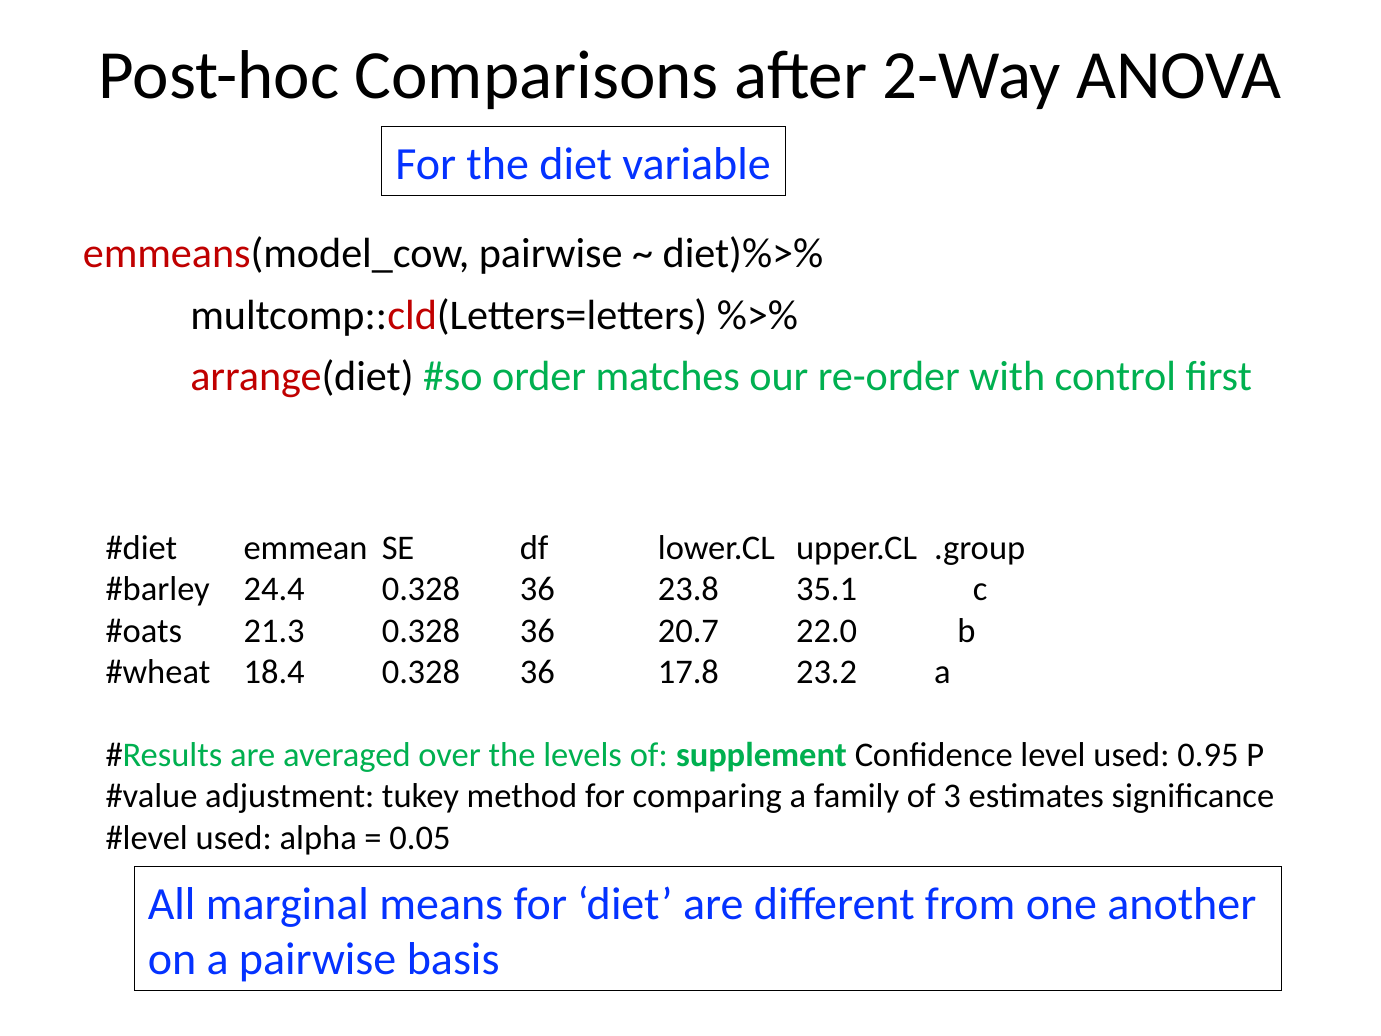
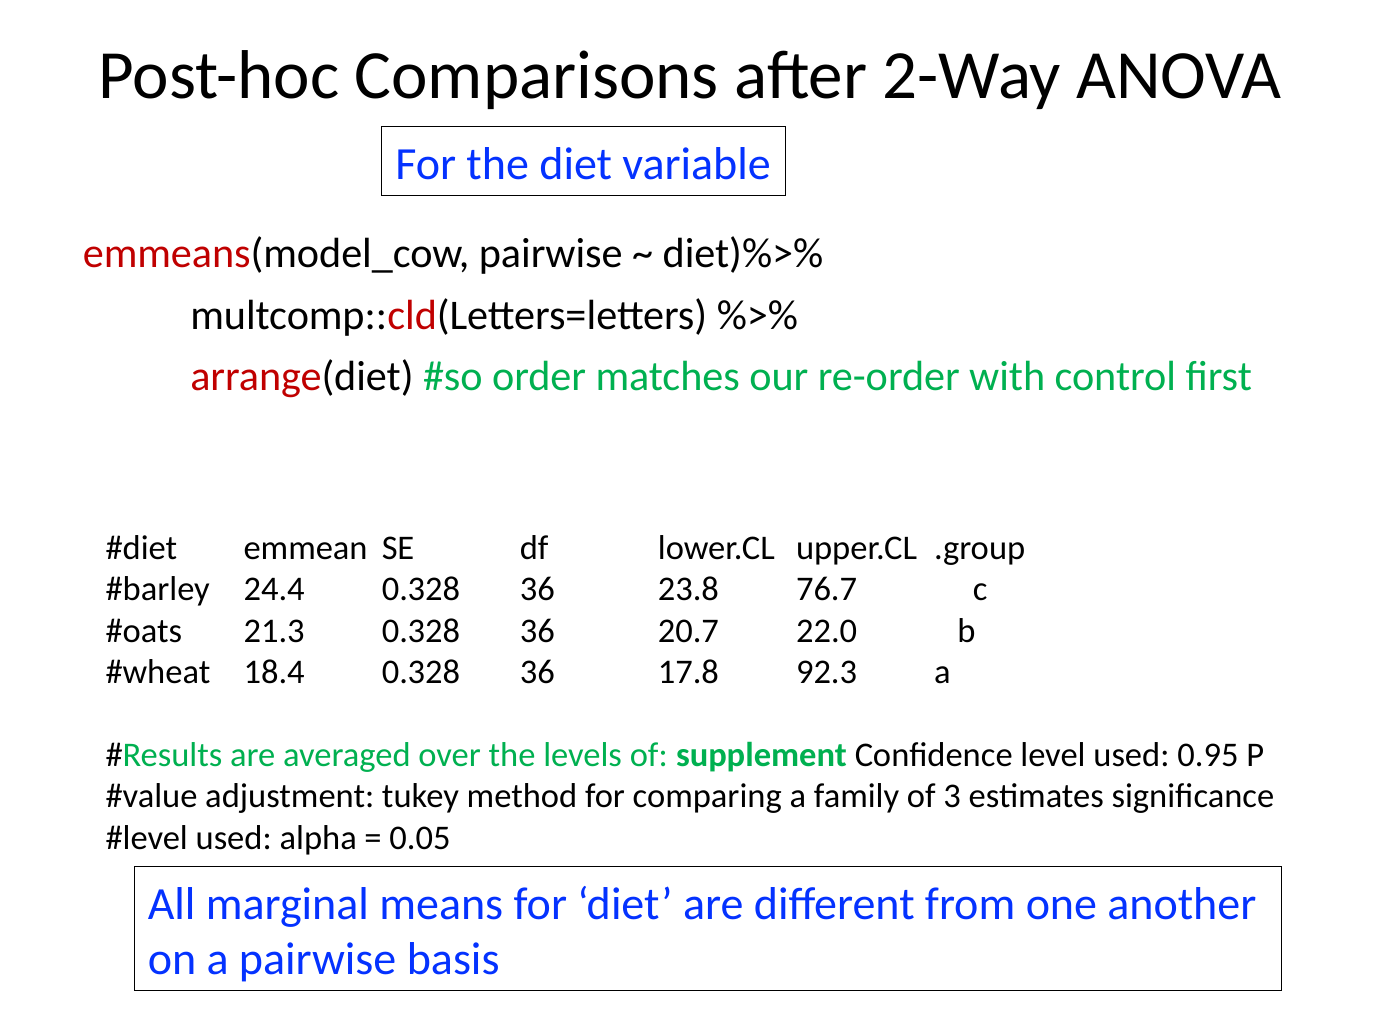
35.1: 35.1 -> 76.7
23.2: 23.2 -> 92.3
